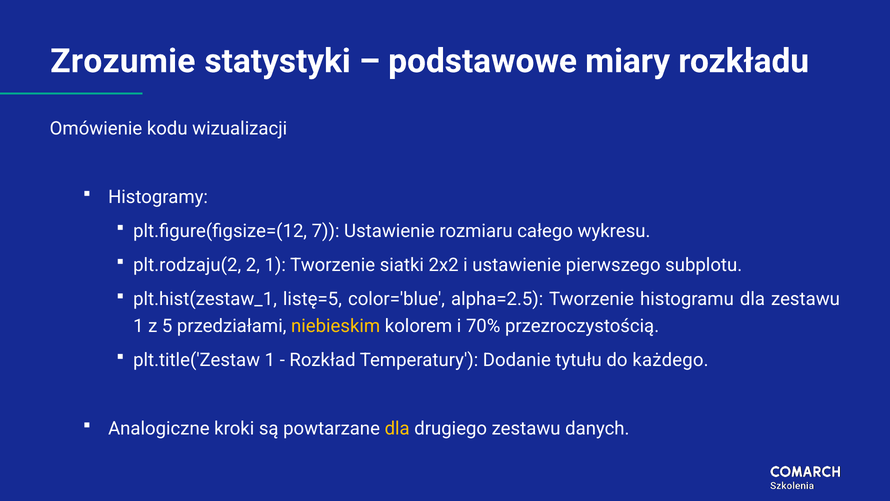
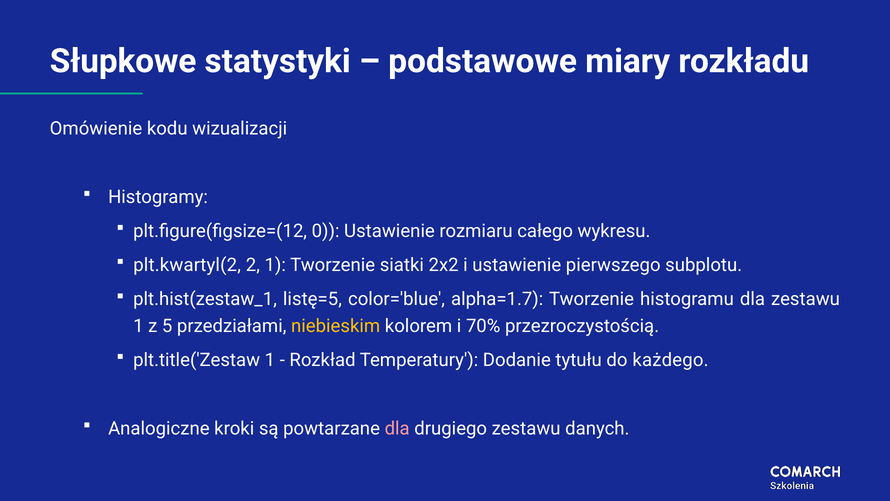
Zrozumie: Zrozumie -> Słupkowe
7: 7 -> 0
plt.rodzaju(2: plt.rodzaju(2 -> plt.kwartyl(2
alpha=2.5: alpha=2.5 -> alpha=1.7
dla at (397, 428) colour: yellow -> pink
